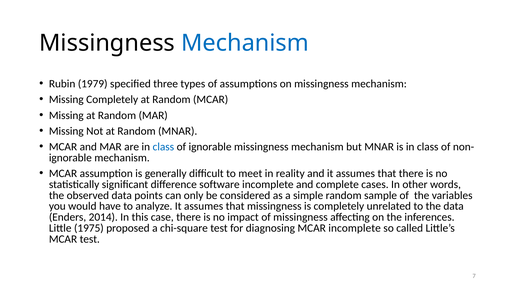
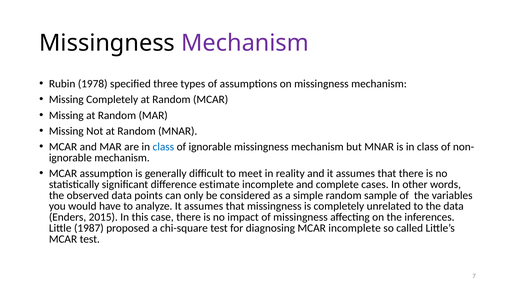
Mechanism at (245, 43) colour: blue -> purple
1979: 1979 -> 1978
software: software -> estimate
2014: 2014 -> 2015
1975: 1975 -> 1987
